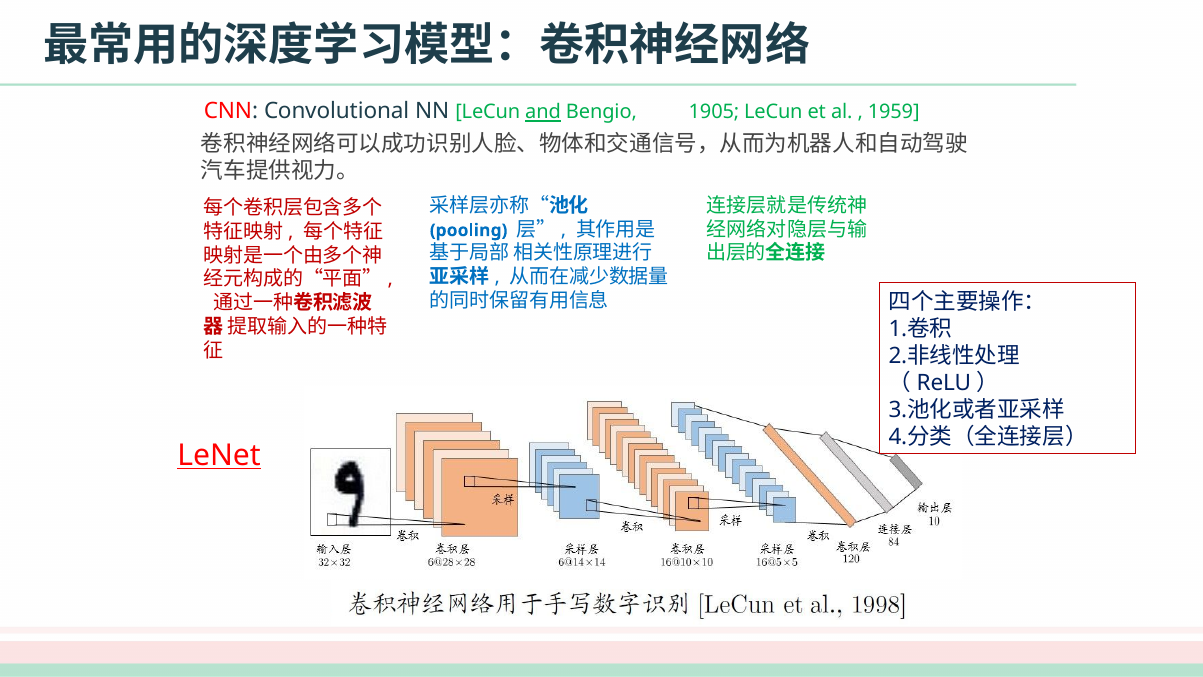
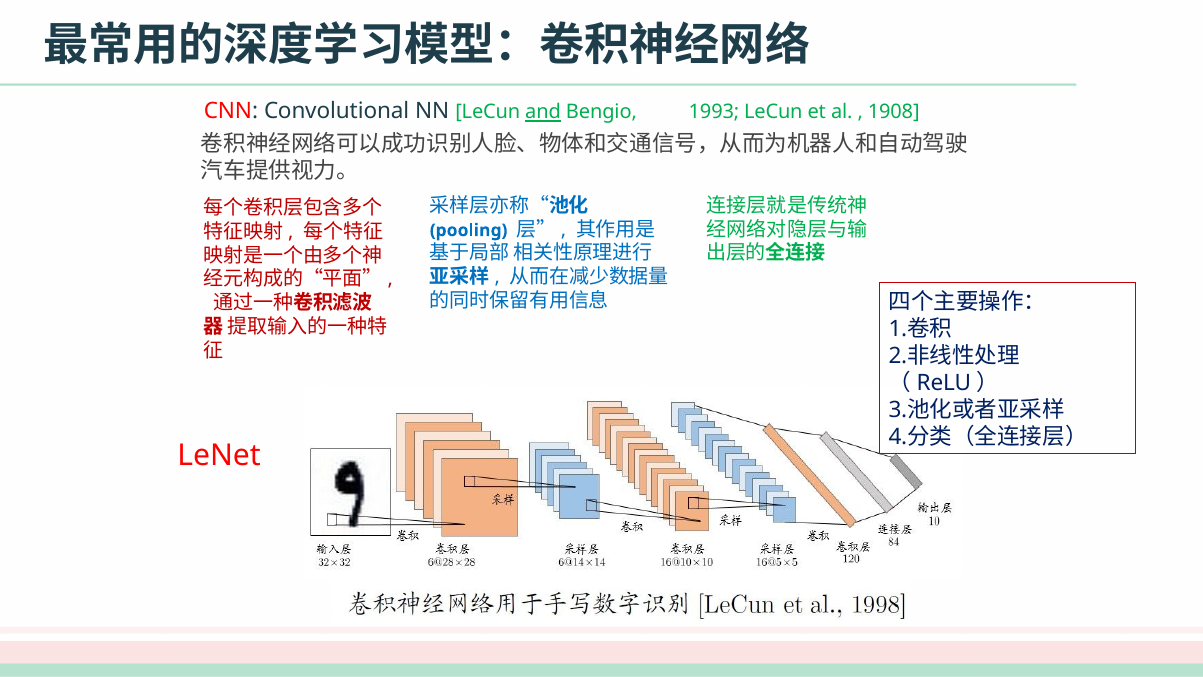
1905: 1905 -> 1993
1959: 1959 -> 1908
LeNet underline: present -> none
